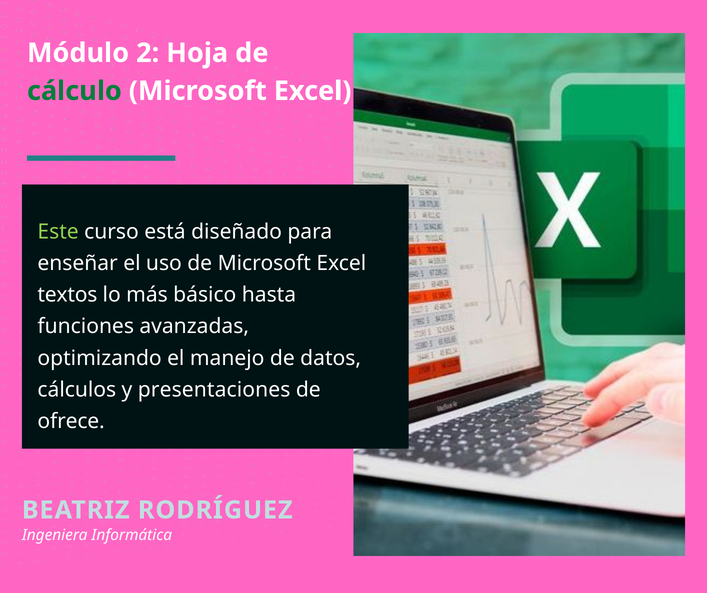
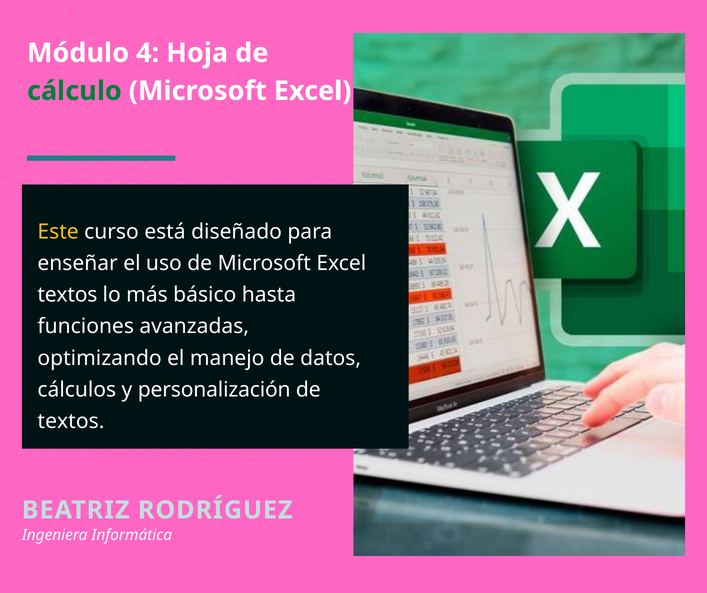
2: 2 -> 4
Este colour: light green -> yellow
presentaciones: presentaciones -> personalización
ofrece at (71, 421): ofrece -> textos
